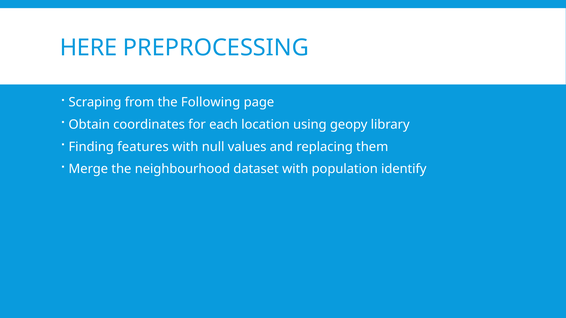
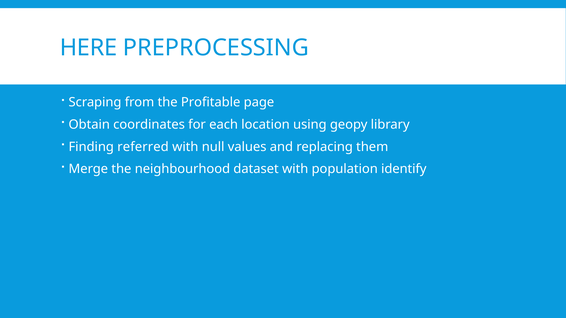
Following: Following -> Profitable
features: features -> referred
